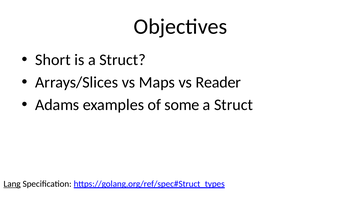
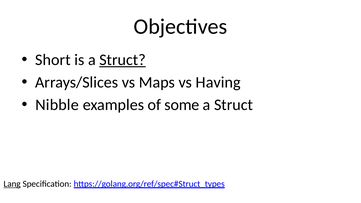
Struct at (123, 60) underline: none -> present
Reader: Reader -> Having
Adams: Adams -> Nibble
